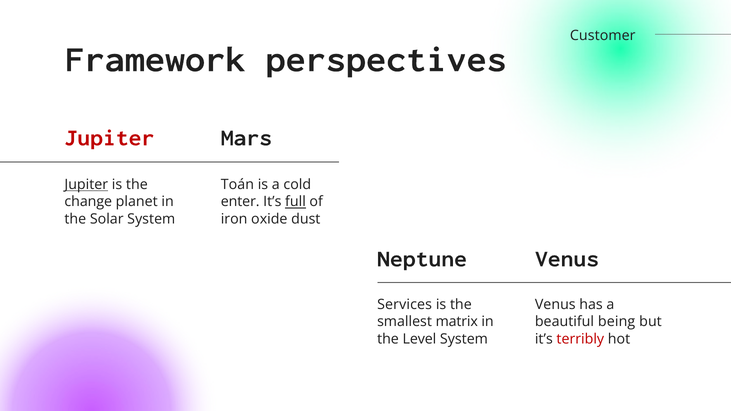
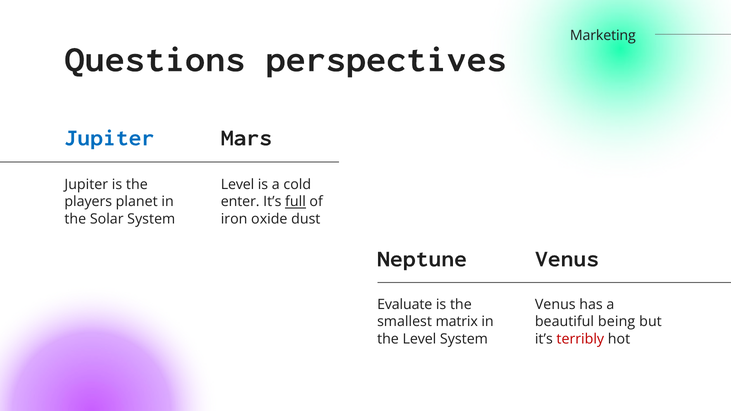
Customer: Customer -> Marketing
Framework: Framework -> Questions
Jupiter at (109, 138) colour: red -> blue
Jupiter at (86, 185) underline: present -> none
Toán at (237, 185): Toán -> Level
change: change -> players
Services: Services -> Evaluate
